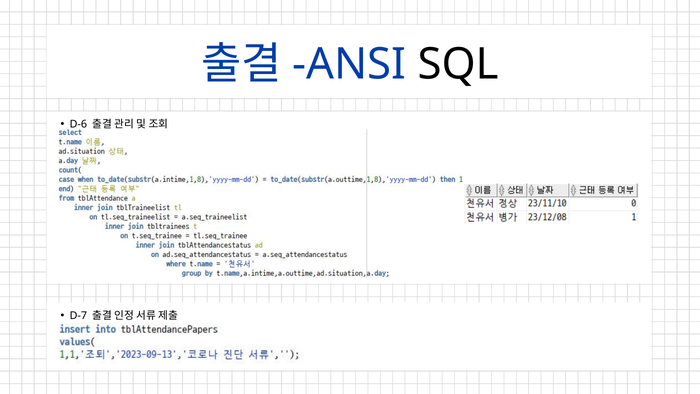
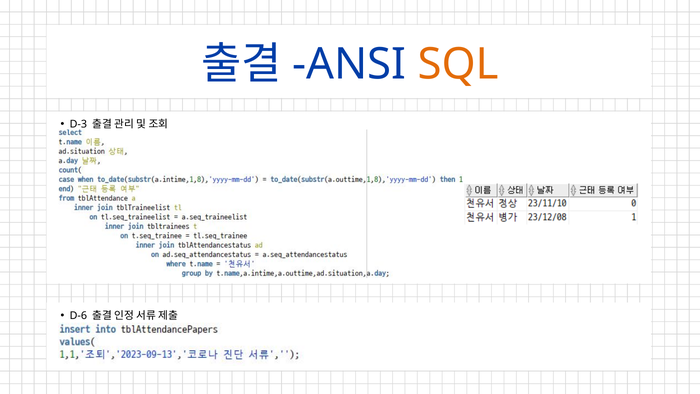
SQL colour: black -> orange
D-6: D-6 -> D-3
D-7: D-7 -> D-6
